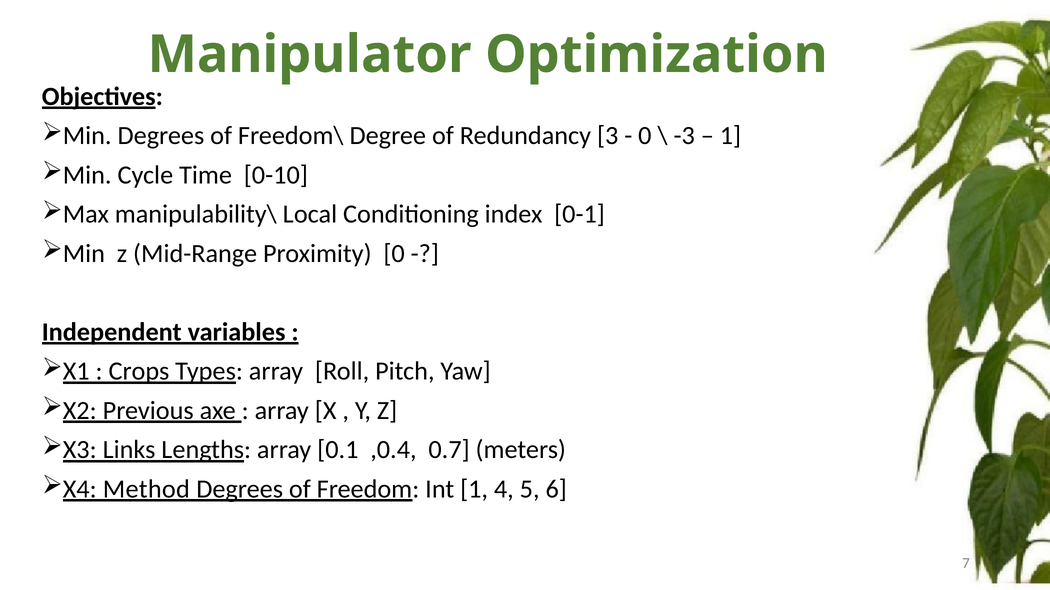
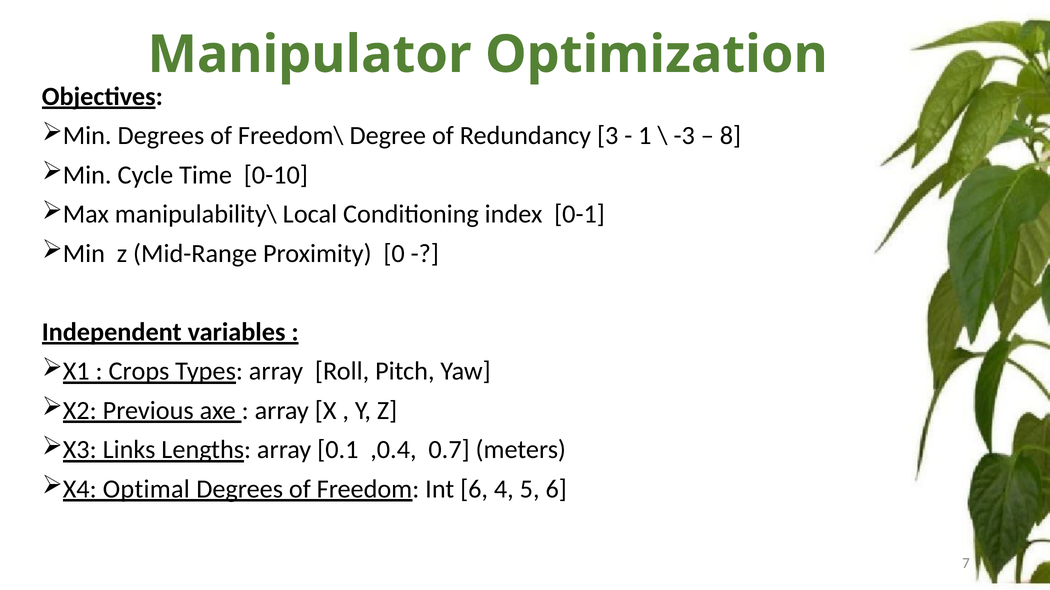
0 at (645, 136): 0 -> 1
1 at (731, 136): 1 -> 8
Method: Method -> Optimal
Int 1: 1 -> 6
